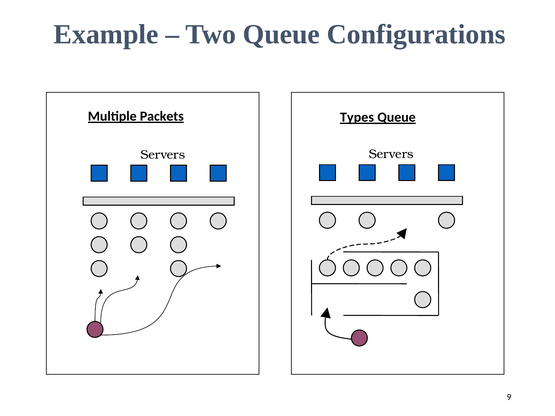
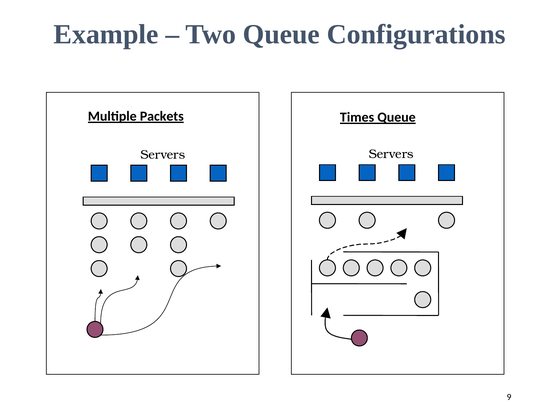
Types: Types -> Times
